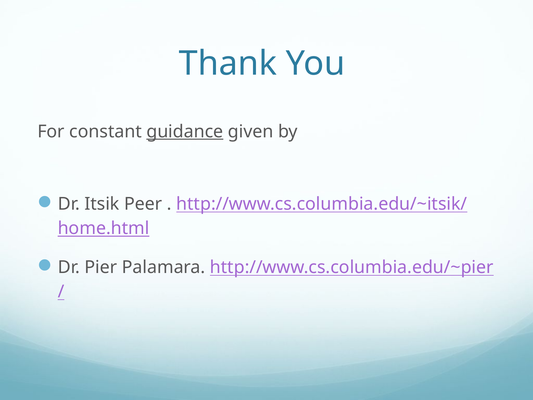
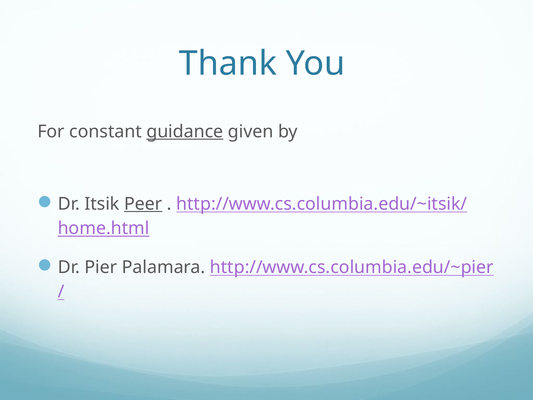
Peer underline: none -> present
